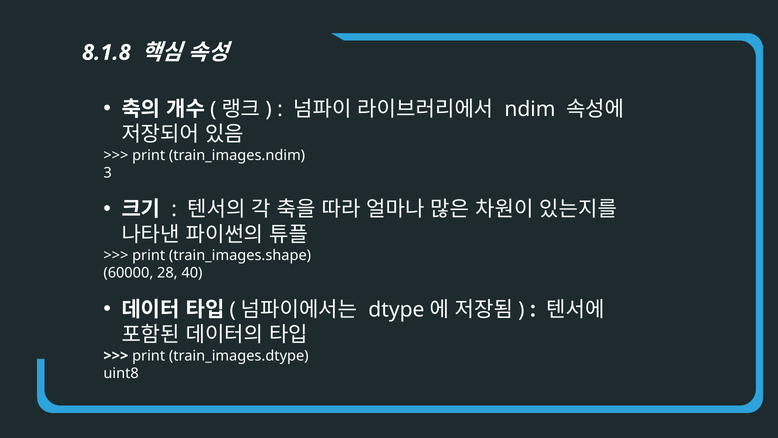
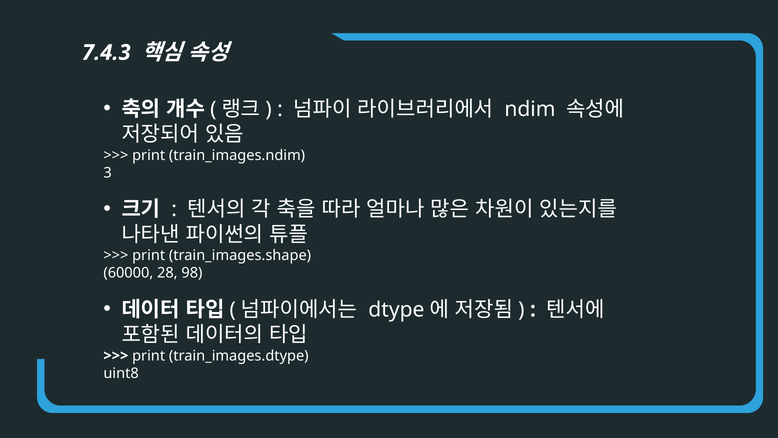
8.1.8: 8.1.8 -> 7.4.3
40: 40 -> 98
